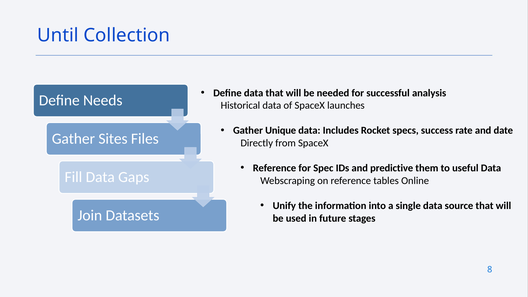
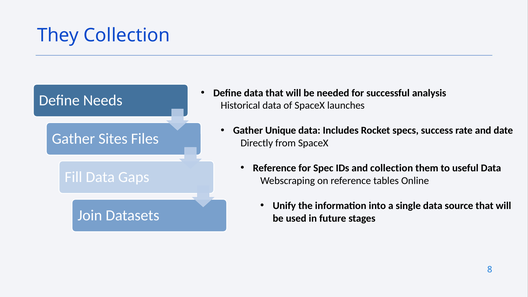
Until: Until -> They
and predictive: predictive -> collection
